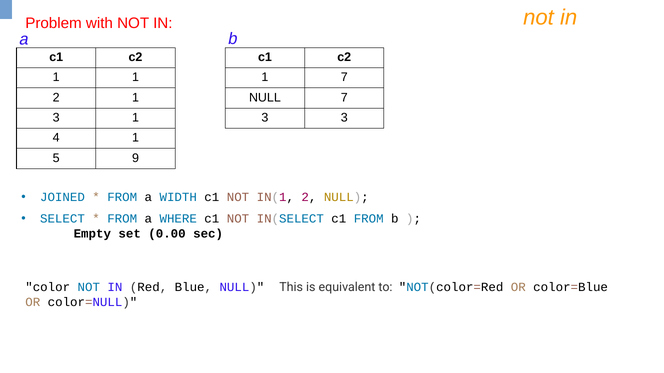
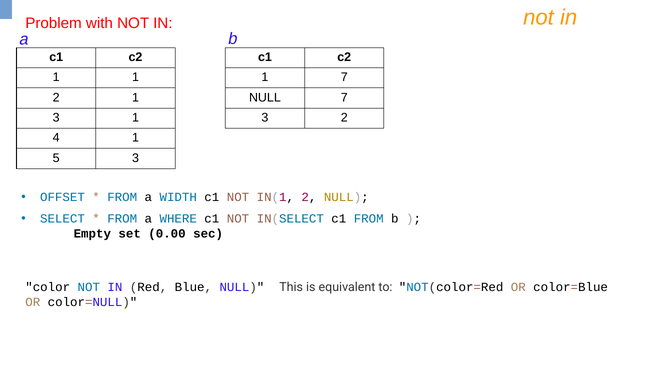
3 3: 3 -> 2
5 9: 9 -> 3
JOINED: JOINED -> OFFSET
